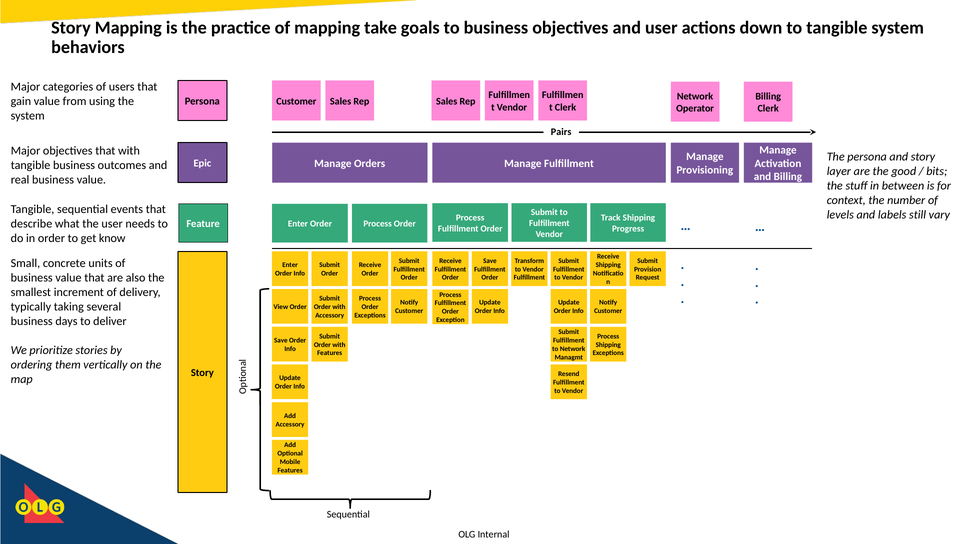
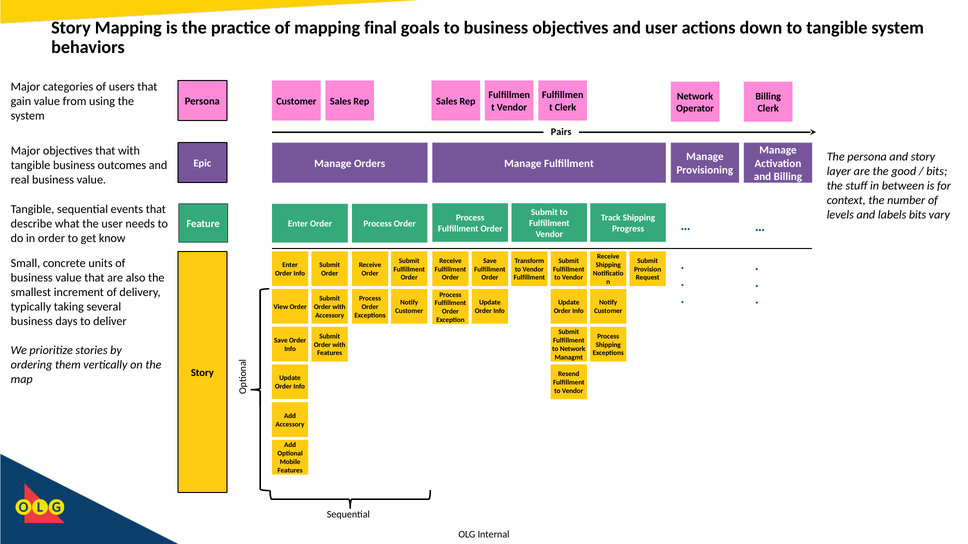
take: take -> final
labels still: still -> bits
